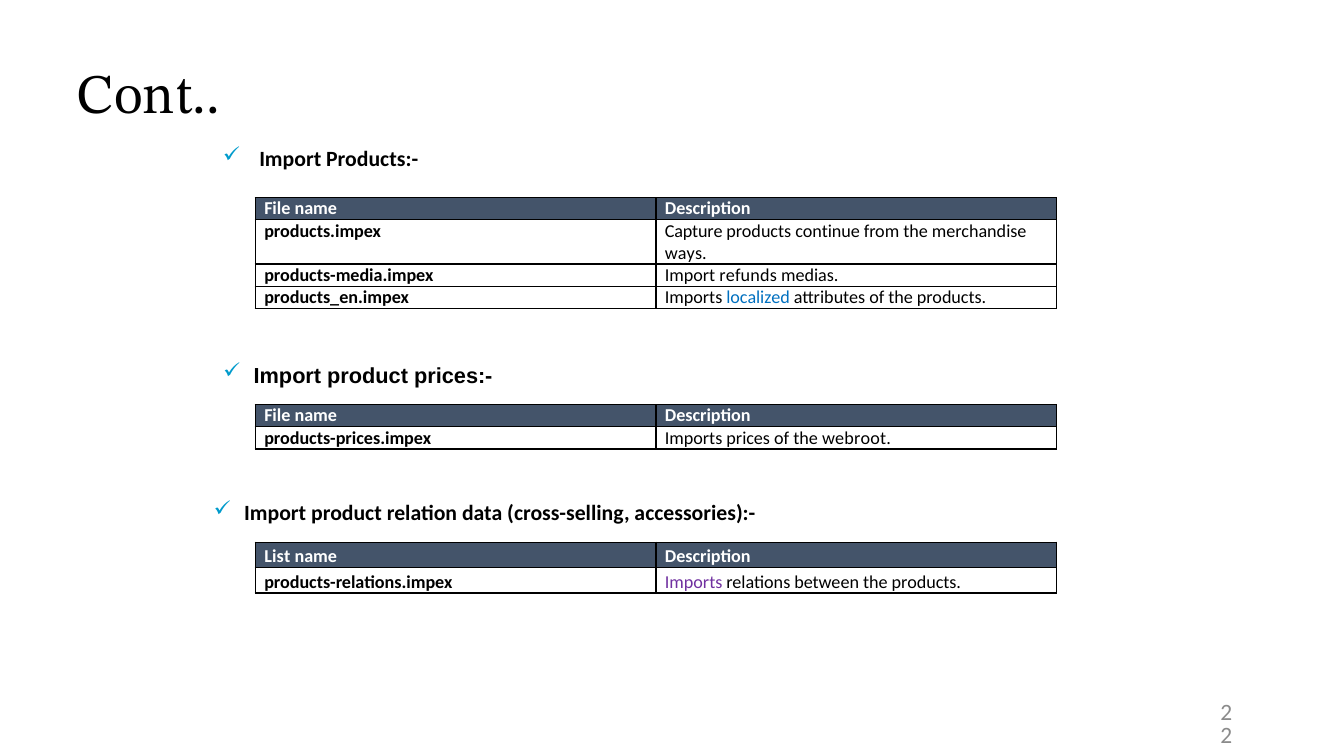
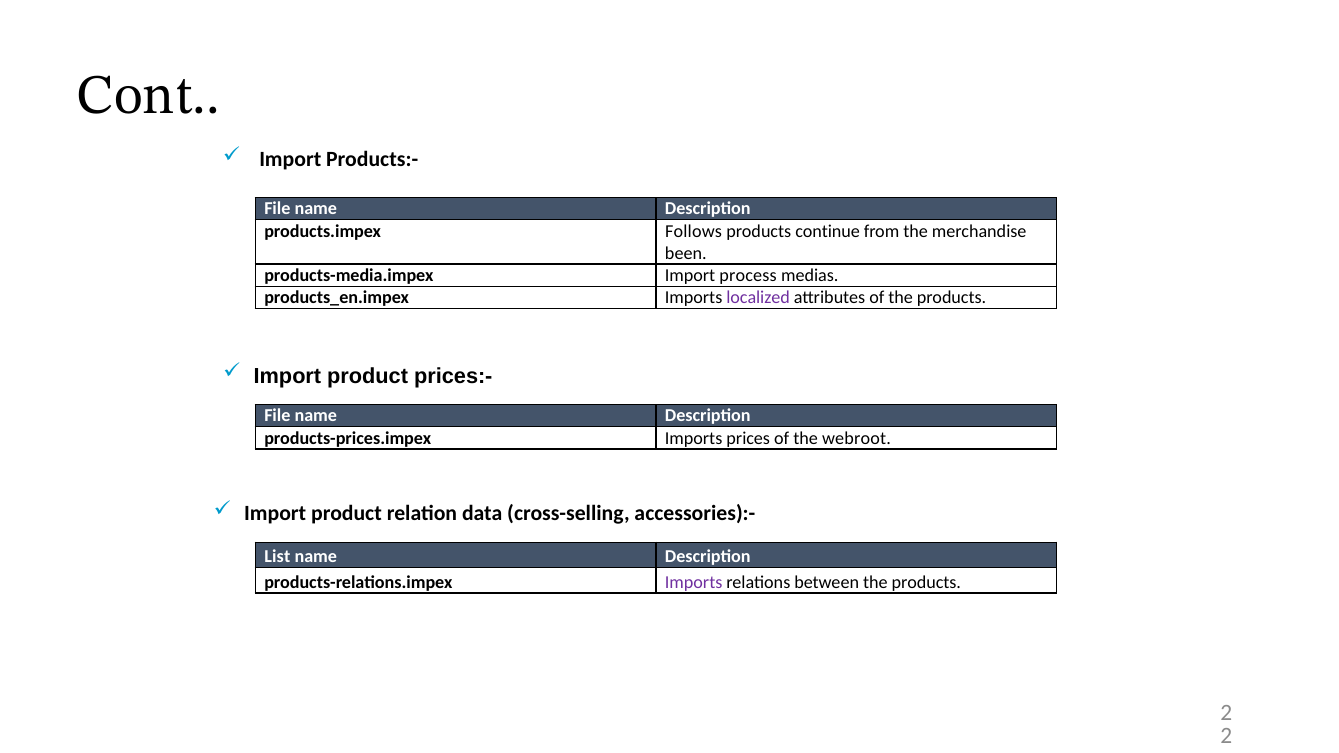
Capture: Capture -> Follows
ways: ways -> been
refunds: refunds -> process
localized colour: blue -> purple
